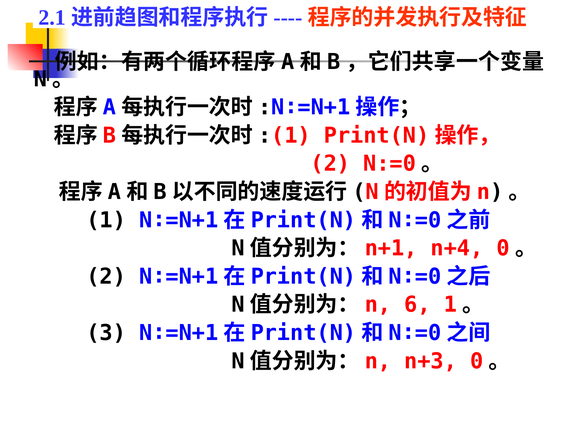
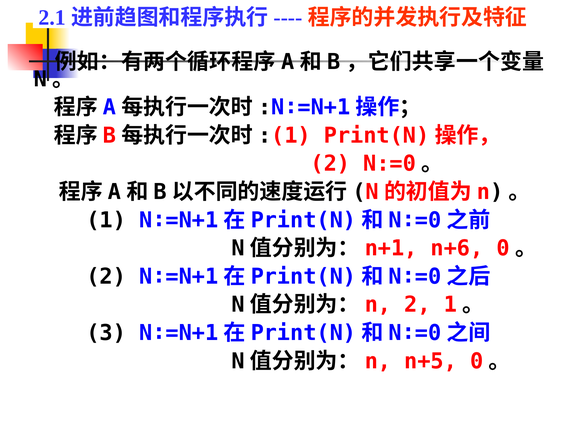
n+4: n+4 -> n+6
6 at (417, 305): 6 -> 2
n+3: n+3 -> n+5
